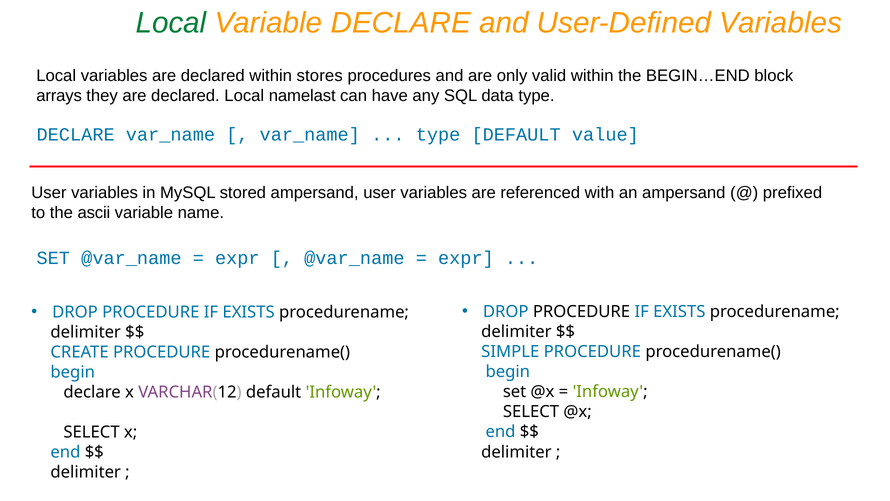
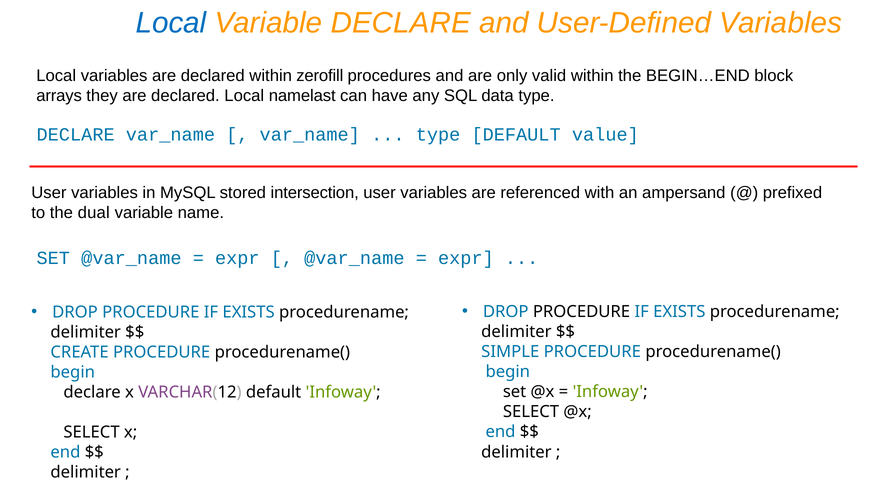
Local at (171, 23) colour: green -> blue
stores: stores -> zerofill
stored ampersand: ampersand -> intersection
ascii: ascii -> dual
